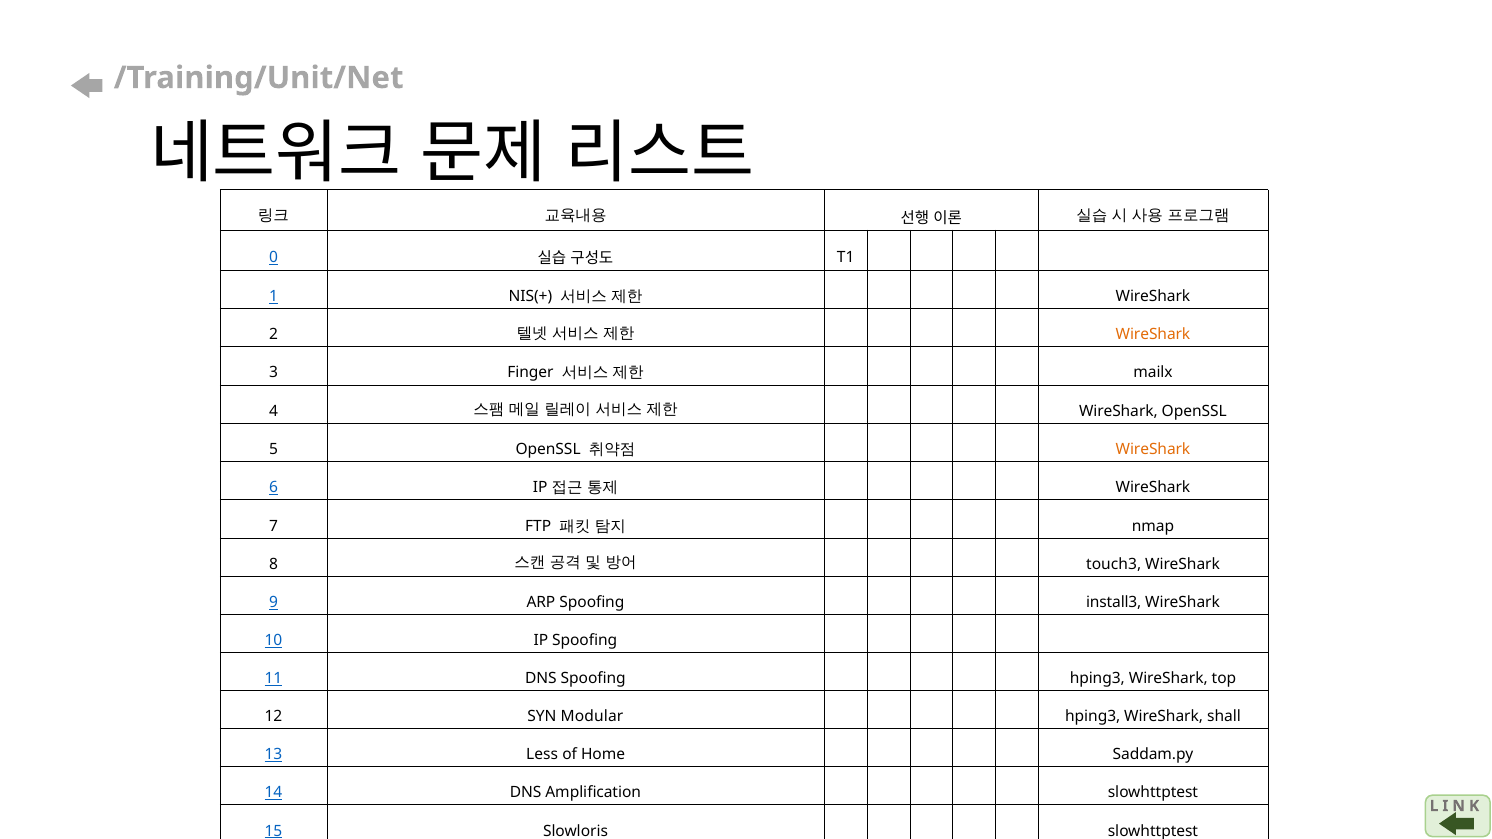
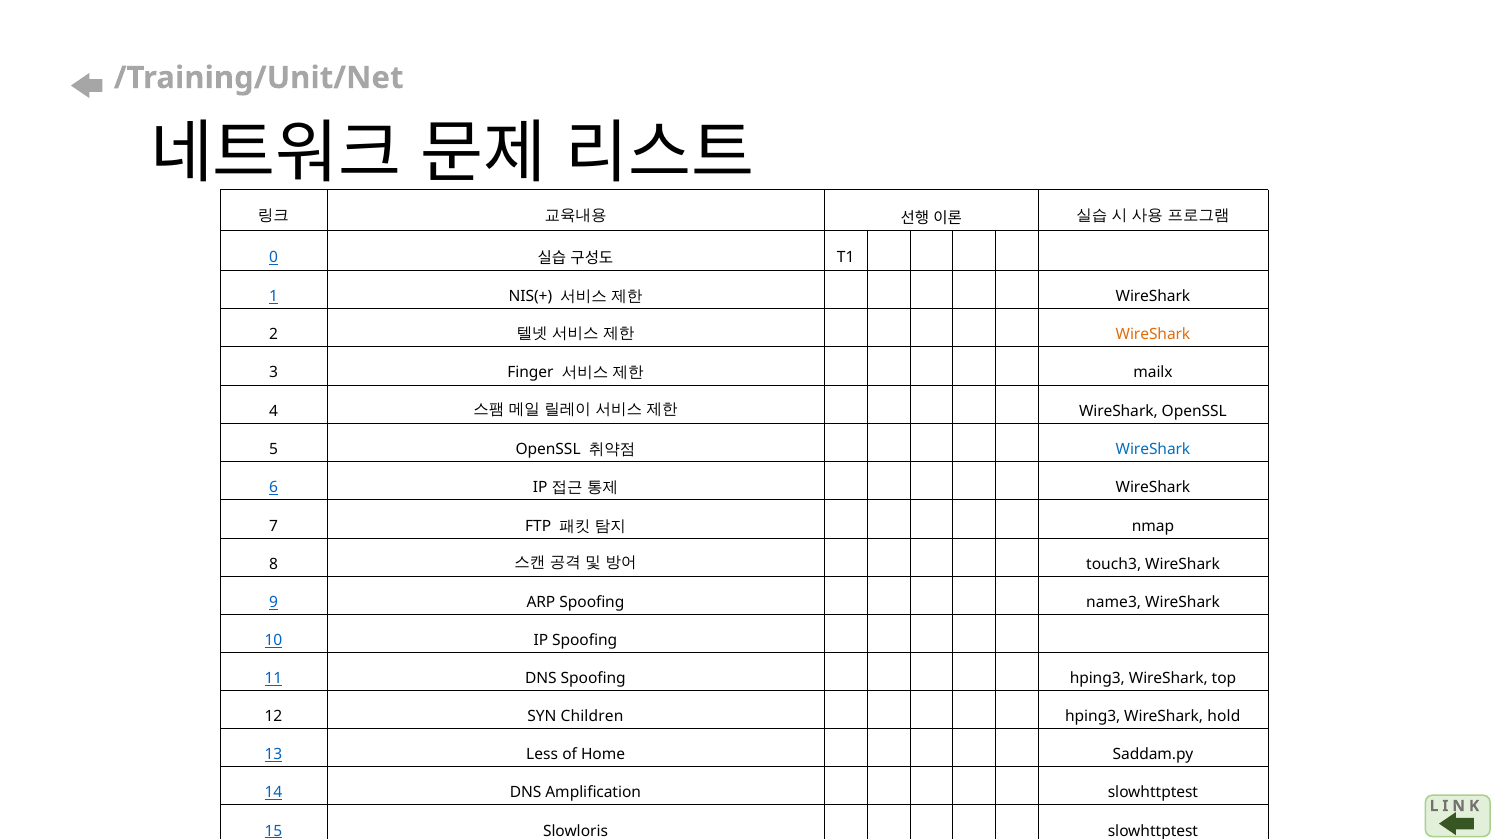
WireShark at (1153, 449) colour: orange -> blue
install3: install3 -> name3
Modular: Modular -> Children
shall: shall -> hold
